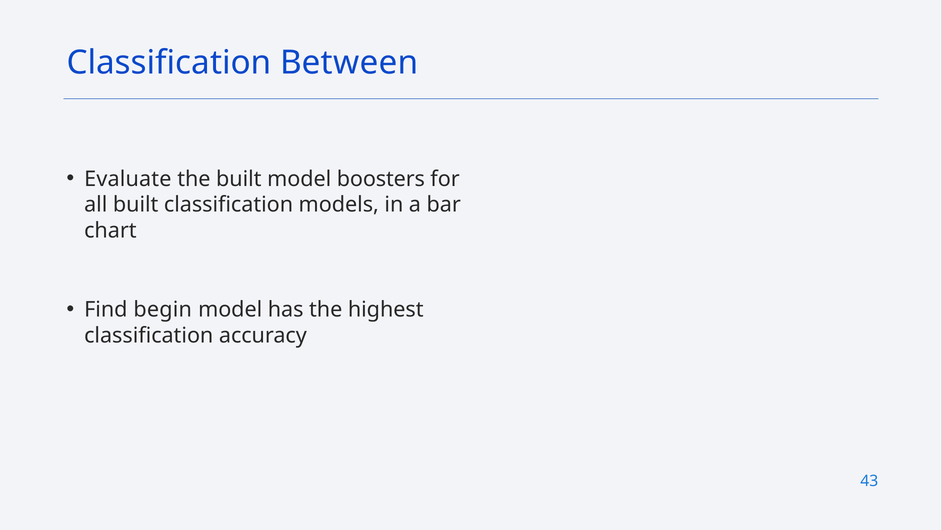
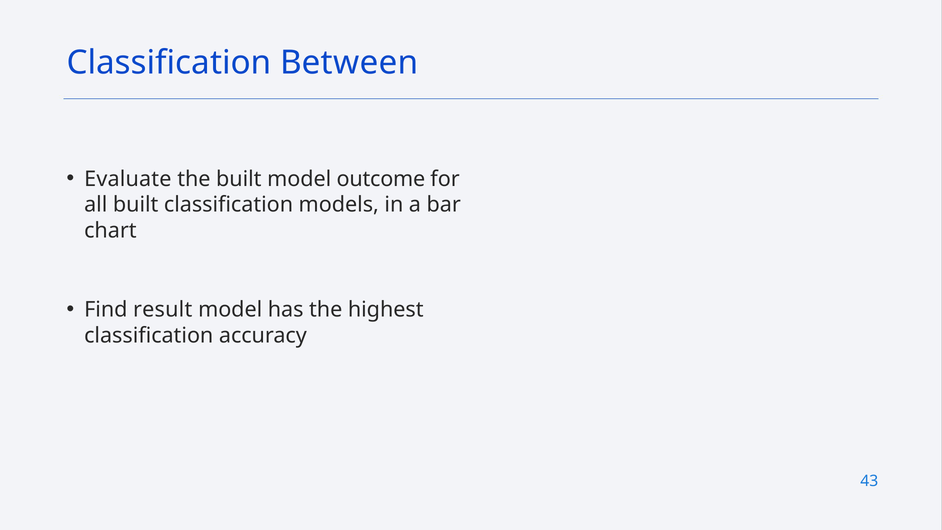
boosters: boosters -> outcome
begin: begin -> result
